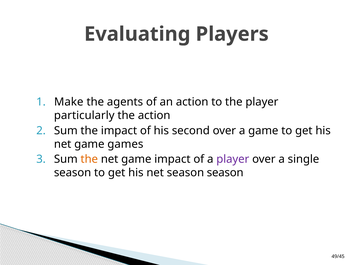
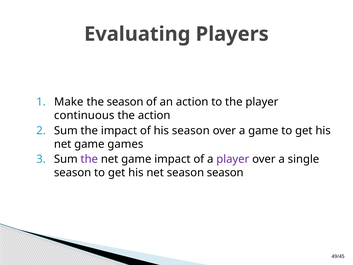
the agents: agents -> season
particularly: particularly -> continuous
his second: second -> season
the at (89, 159) colour: orange -> purple
